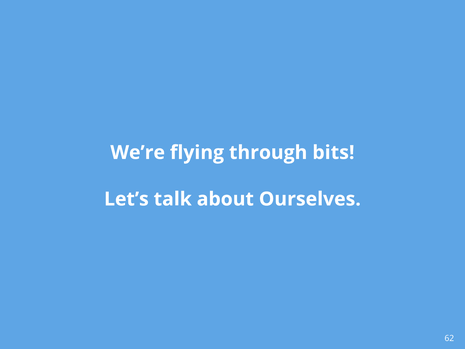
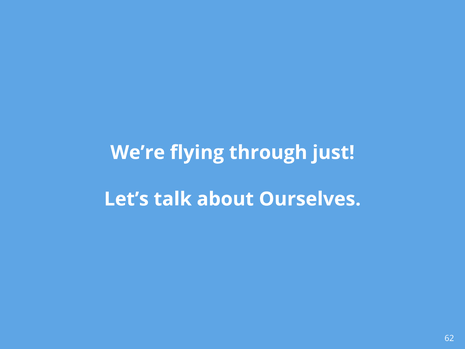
bits: bits -> just
